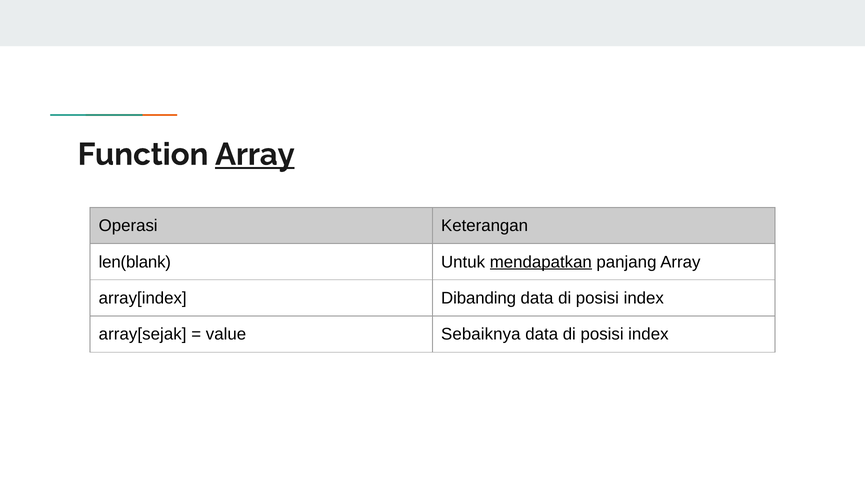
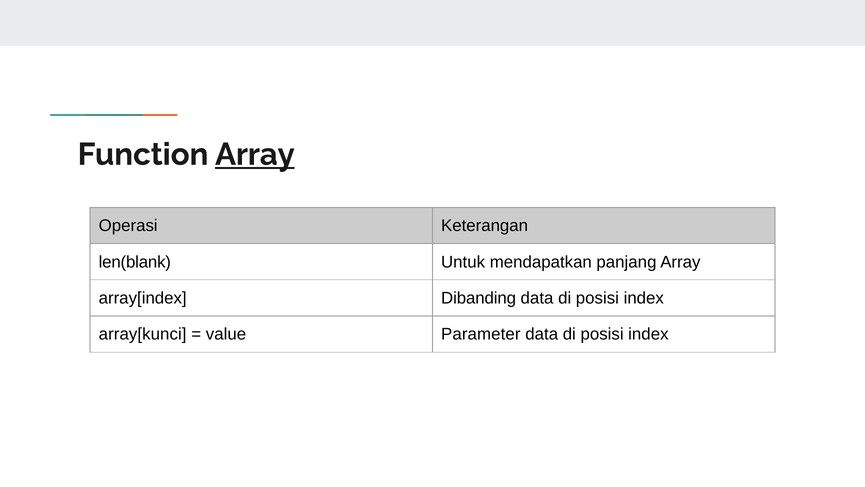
mendapatkan underline: present -> none
array[sejak: array[sejak -> array[kunci
Sebaiknya: Sebaiknya -> Parameter
